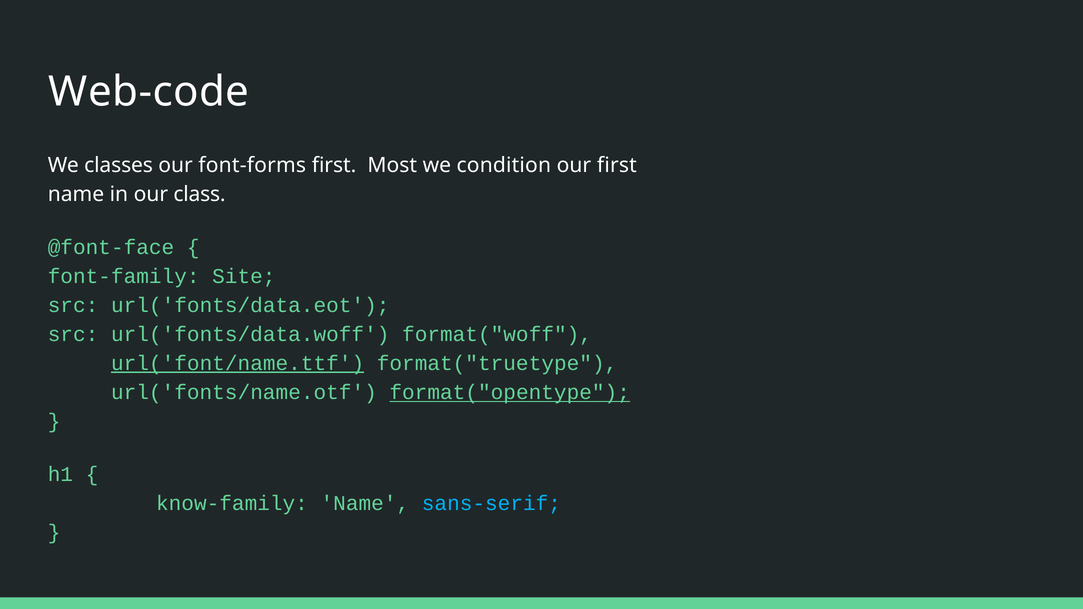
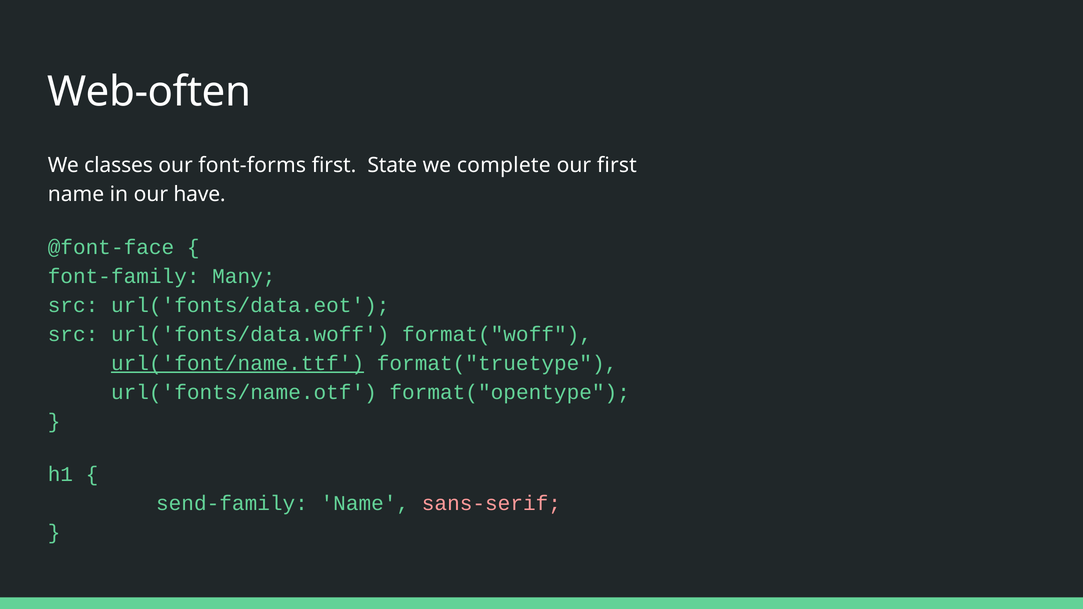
Web-code: Web-code -> Web-often
Most: Most -> State
condition: condition -> complete
class: class -> have
Site: Site -> Many
format("opentype underline: present -> none
know-family: know-family -> send-family
sans-serif colour: light blue -> pink
